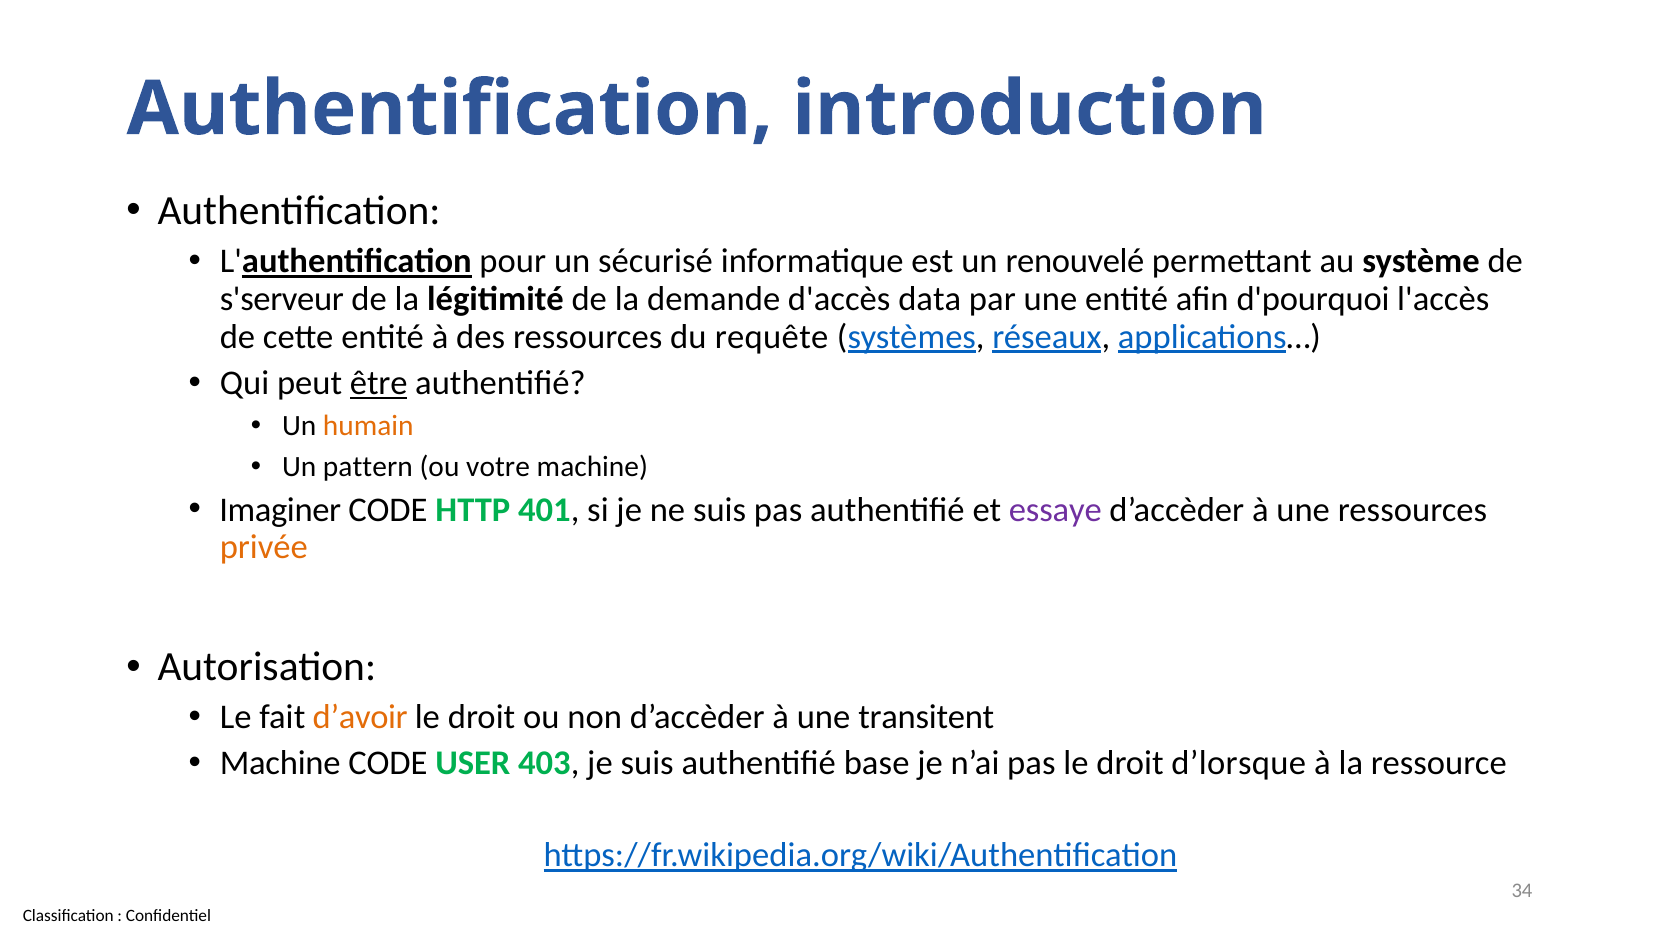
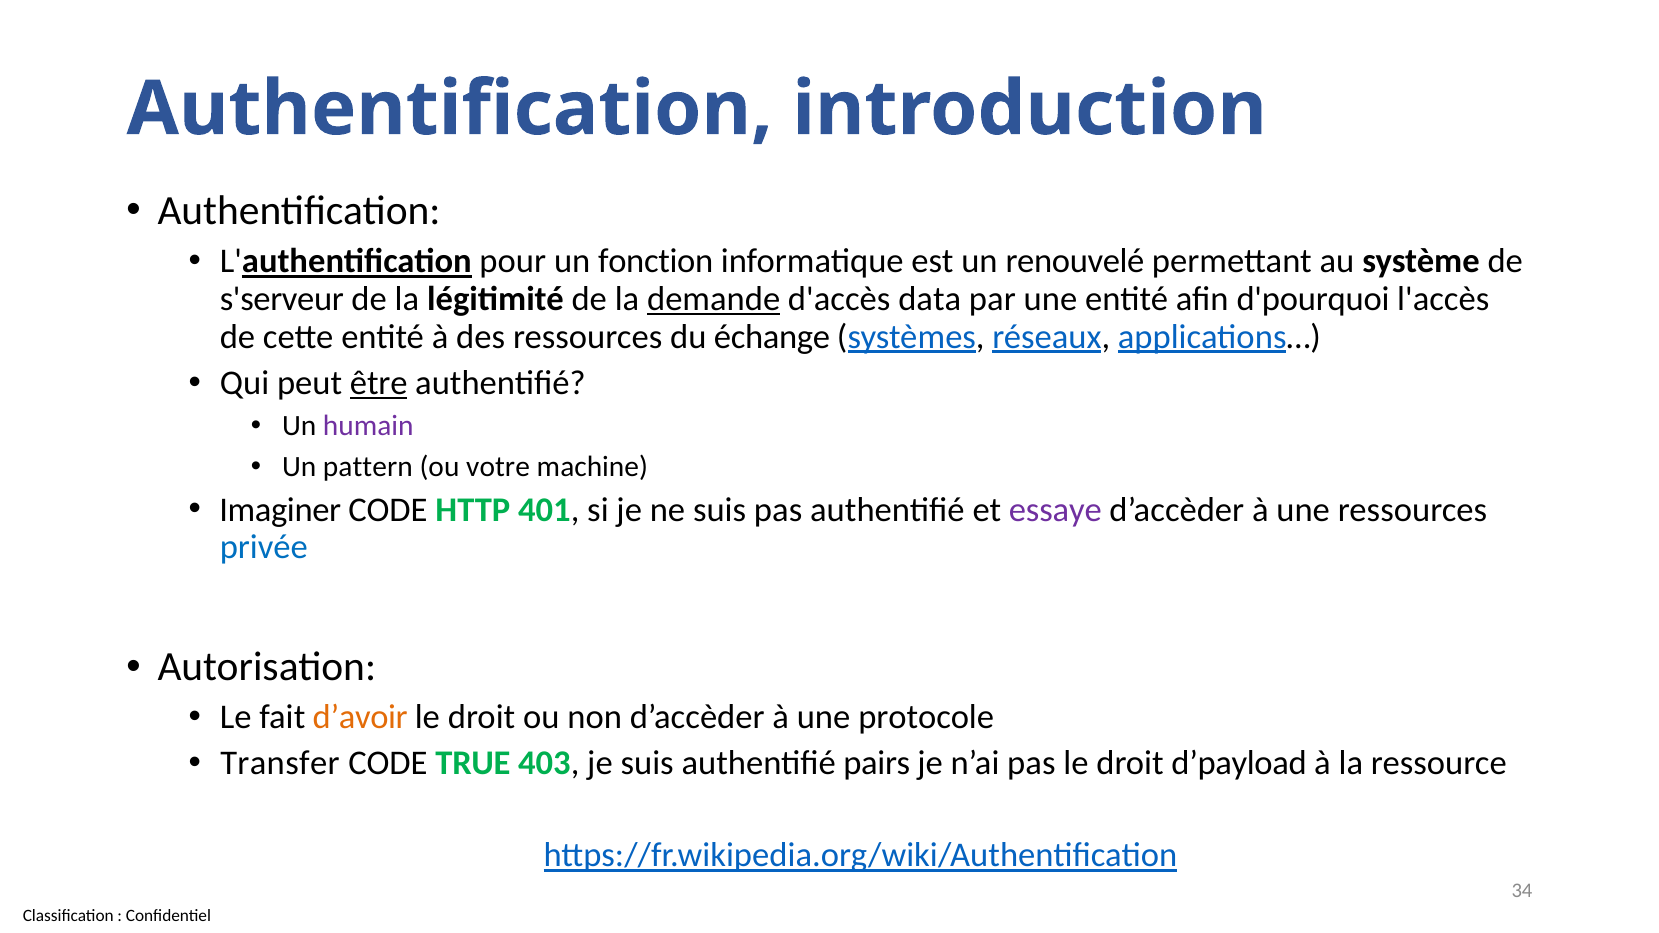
sécurisé: sécurisé -> fonction
demande underline: none -> present
requête: requête -> échange
humain colour: orange -> purple
privée colour: orange -> blue
transitent: transitent -> protocole
Machine at (280, 763): Machine -> Transfer
USER: USER -> TRUE
base: base -> pairs
d’lorsque: d’lorsque -> d’payload
